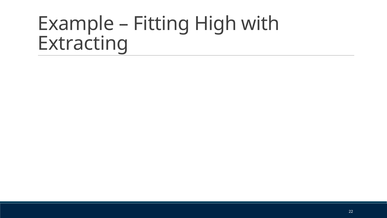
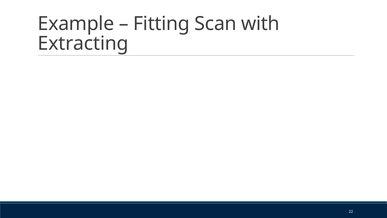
High: High -> Scan
